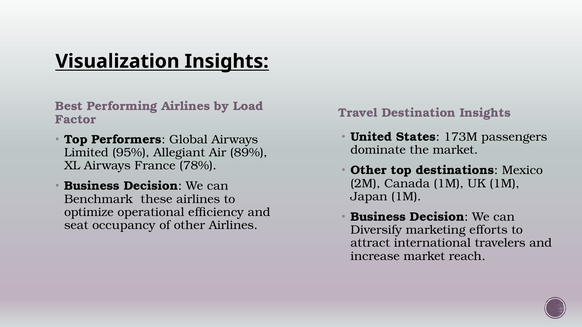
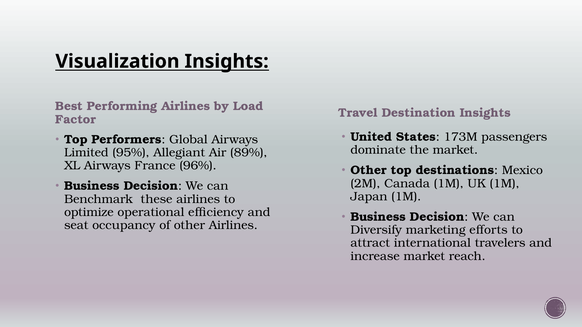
78%: 78% -> 96%
